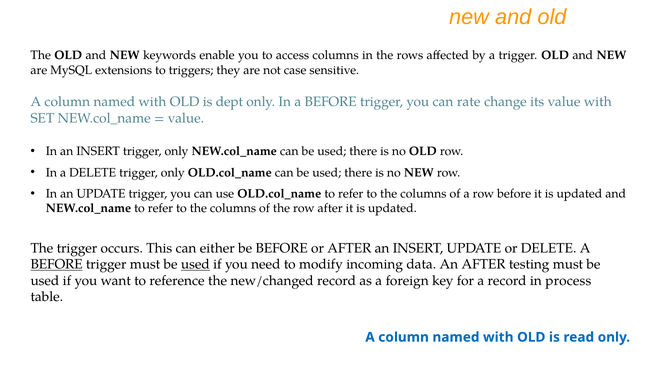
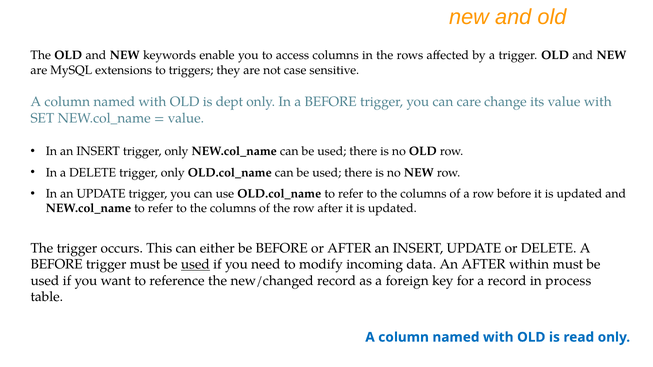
rate: rate -> care
BEFORE at (57, 265) underline: present -> none
testing: testing -> within
